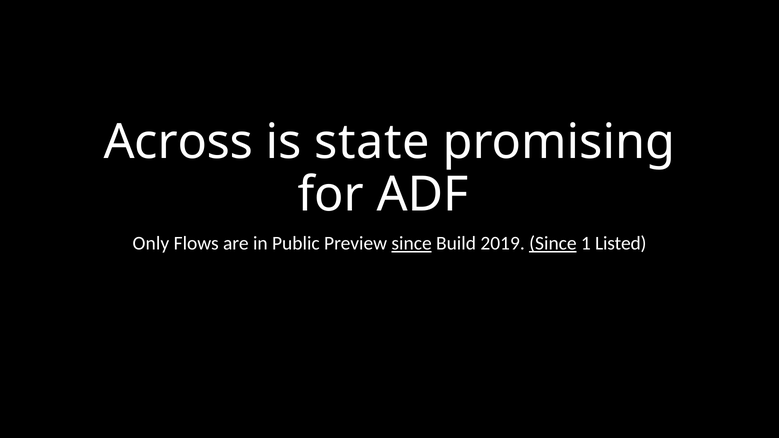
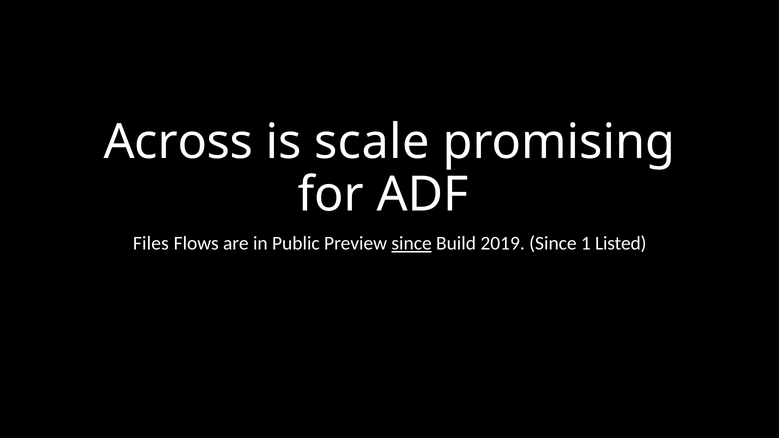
state: state -> scale
Only: Only -> Files
Since at (553, 243) underline: present -> none
